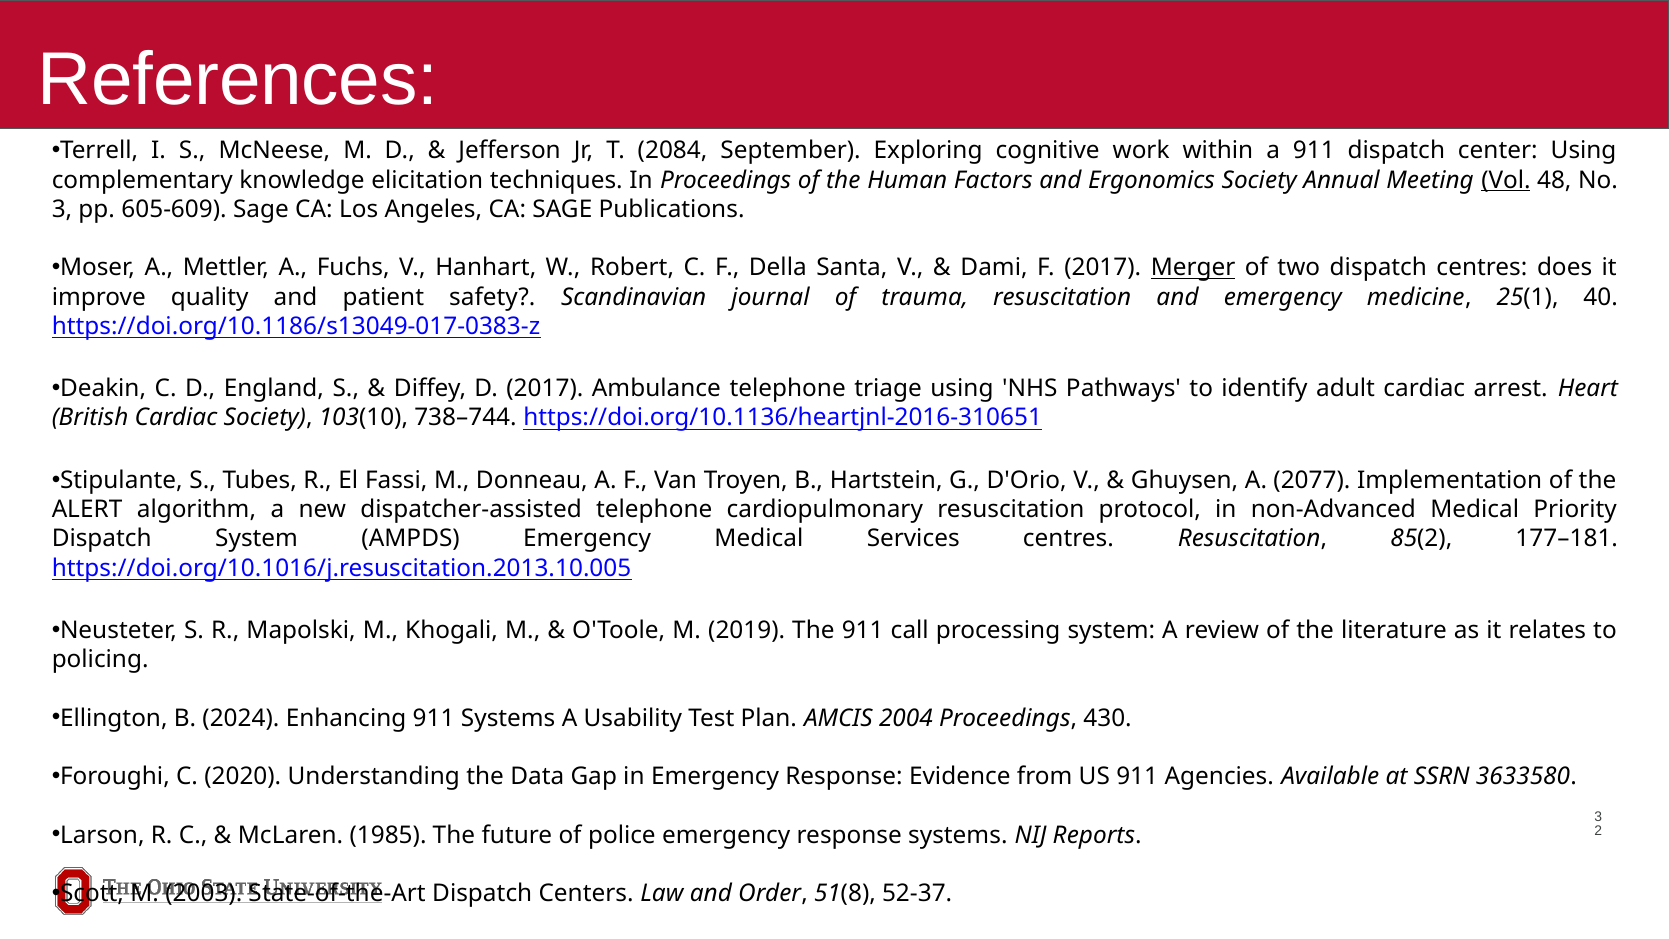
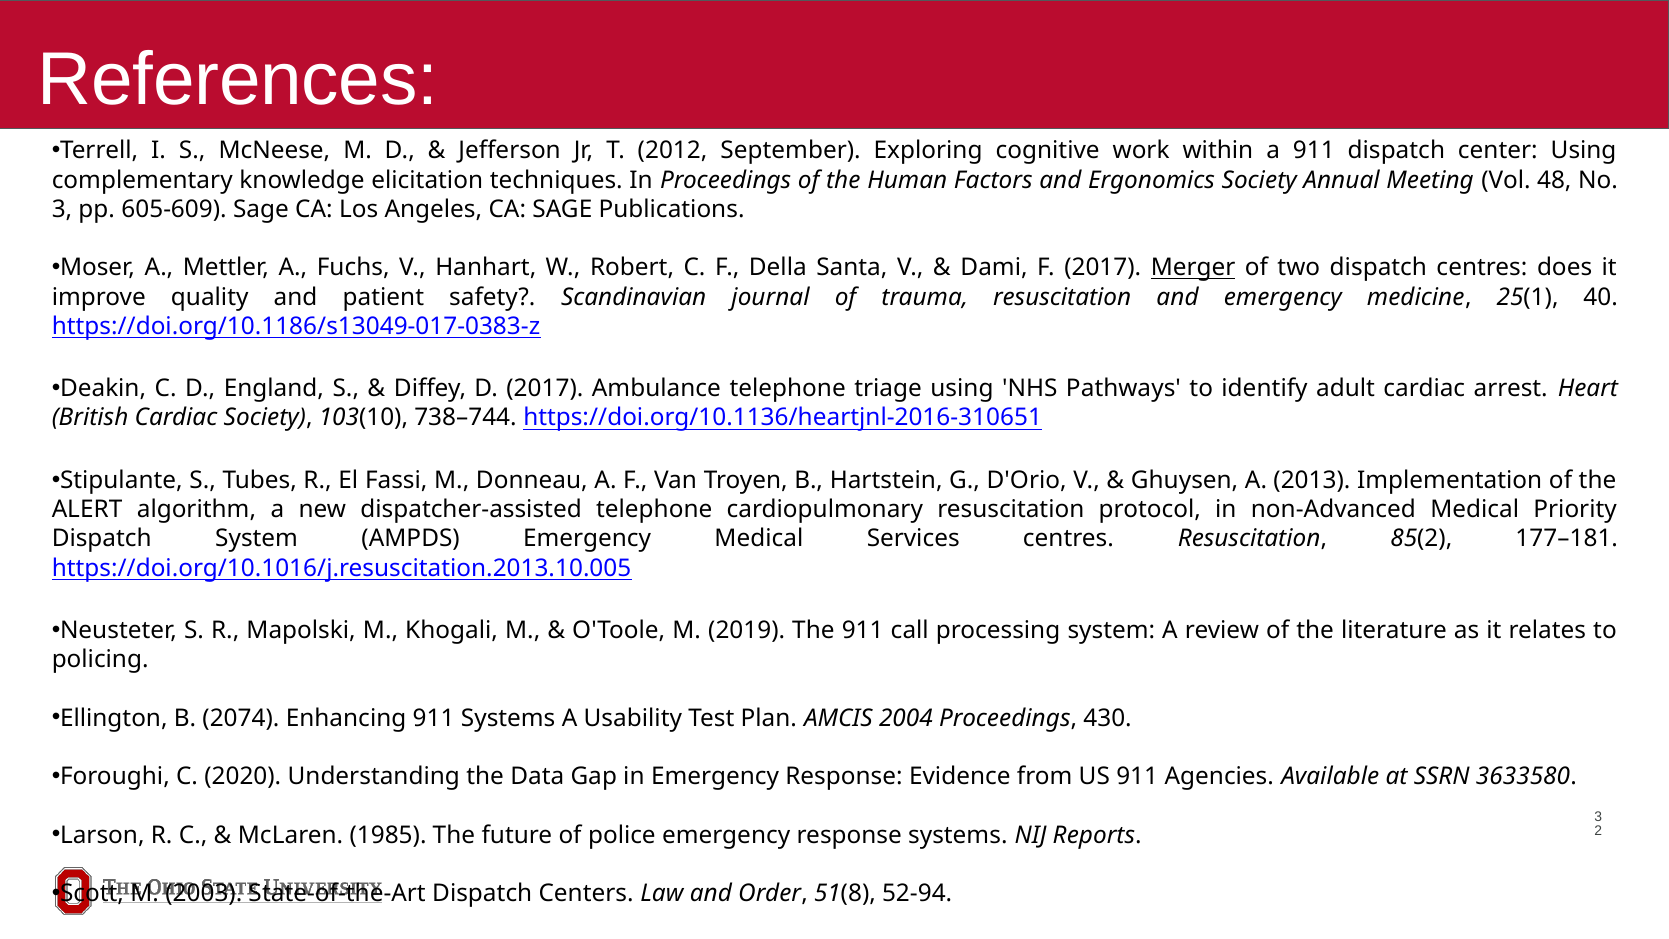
2084: 2084 -> 2012
Vol underline: present -> none
2077: 2077 -> 2013
2024: 2024 -> 2074
52-37: 52-37 -> 52-94
